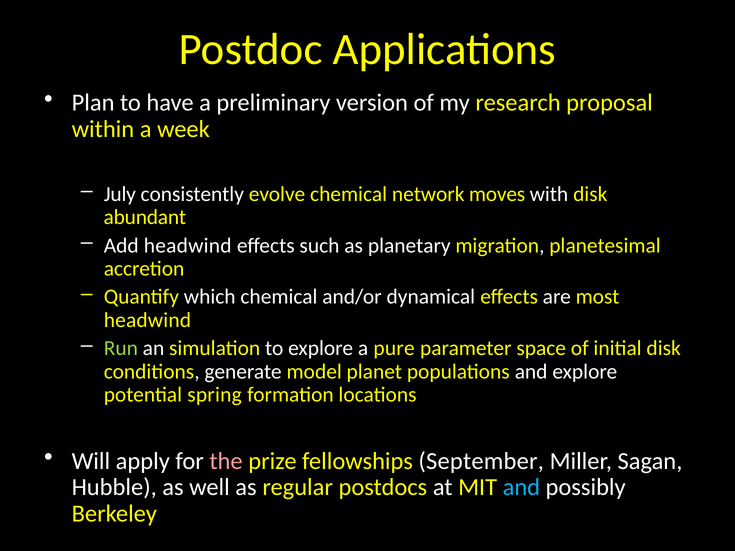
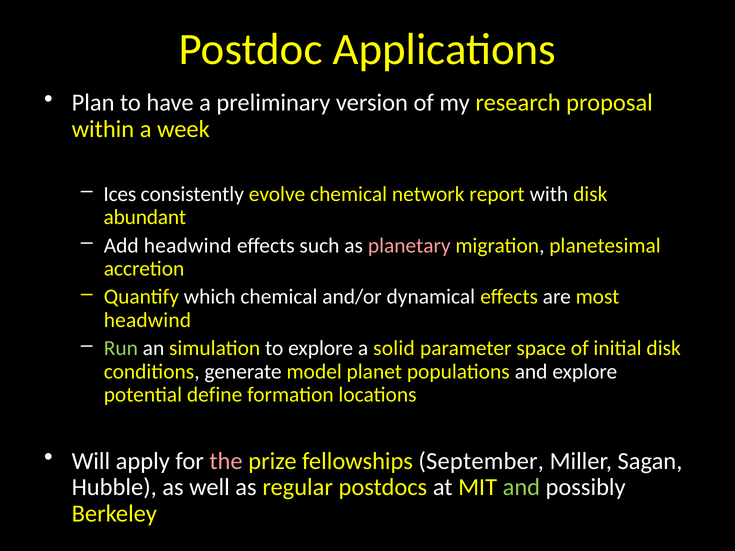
July: July -> Ices
moves: moves -> report
planetary colour: white -> pink
pure: pure -> solid
spring: spring -> define
and at (521, 488) colour: light blue -> light green
